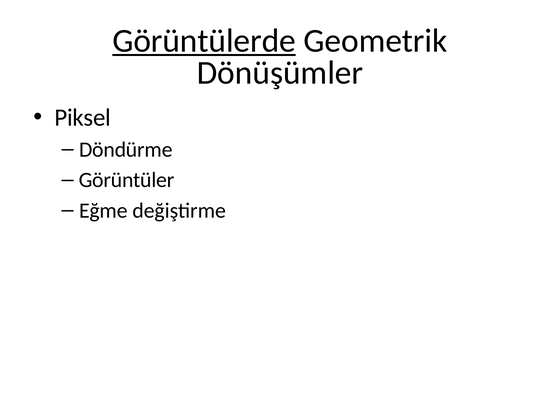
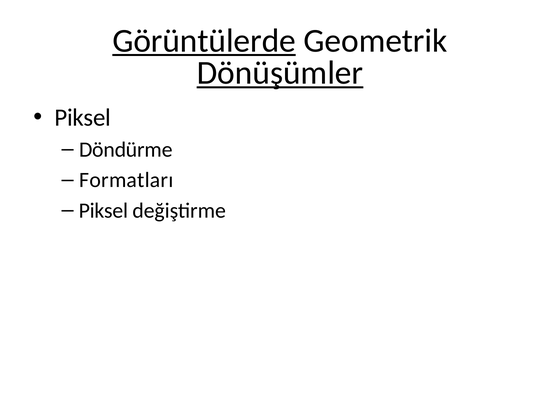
Dönüşümler underline: none -> present
Görüntüler: Görüntüler -> Formatları
Eğme at (103, 210): Eğme -> Piksel
